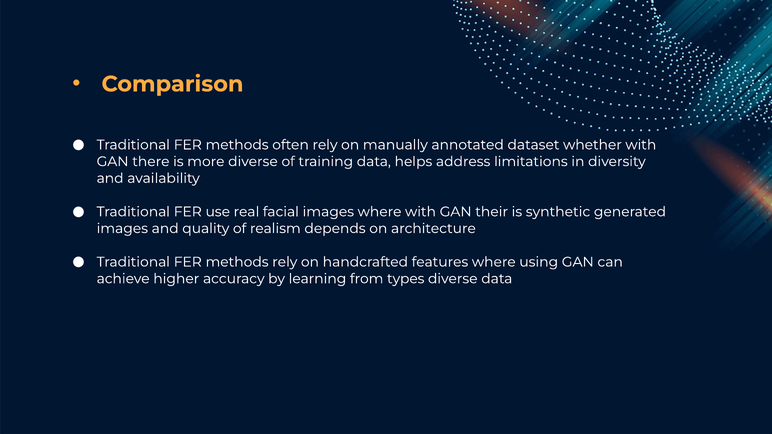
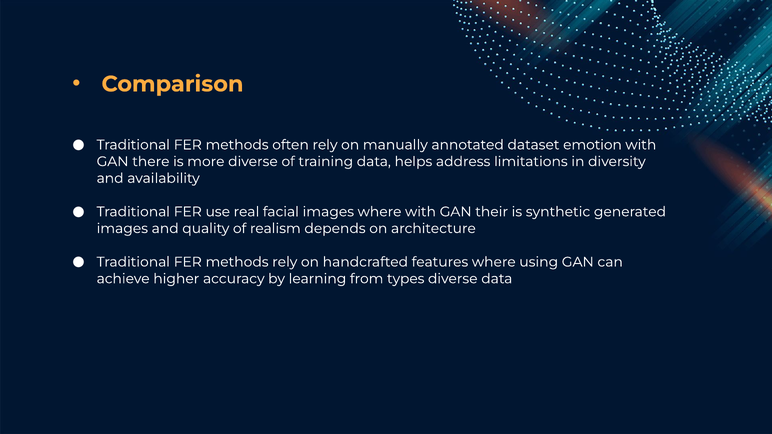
whether: whether -> emotion
